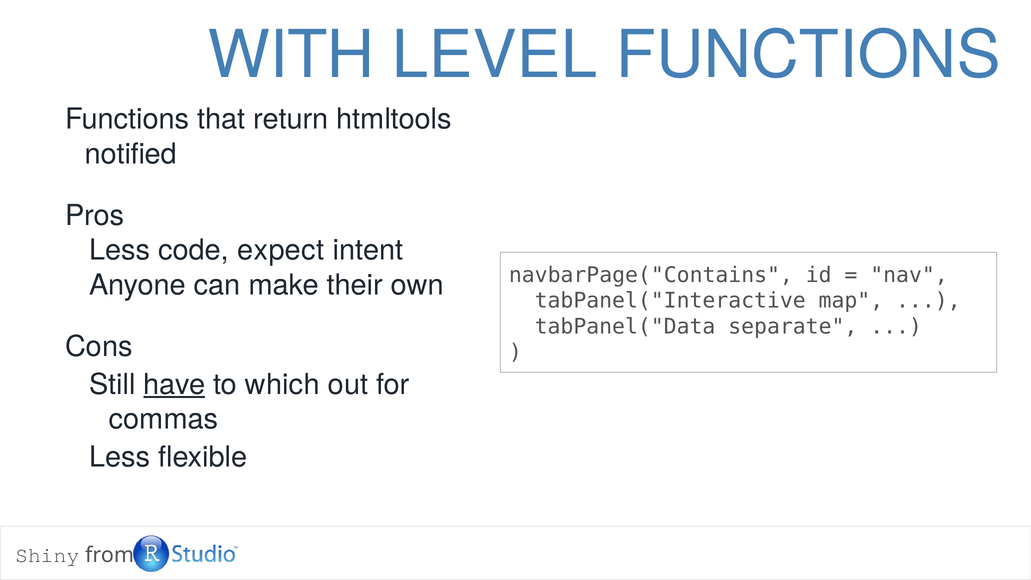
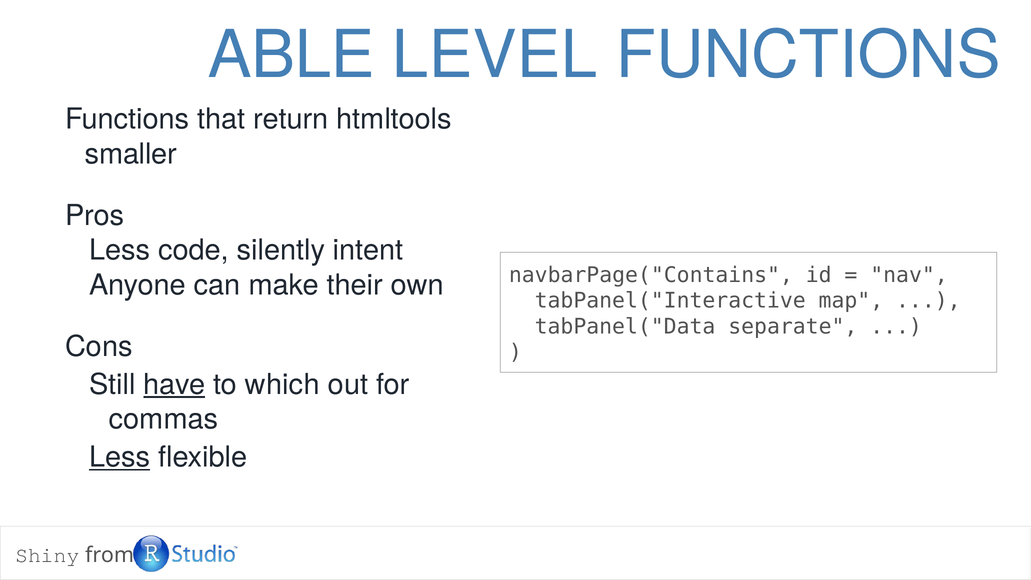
WITH: WITH -> ABLE
notified: notified -> smaller
expect: expect -> silently
Less at (120, 457) underline: none -> present
